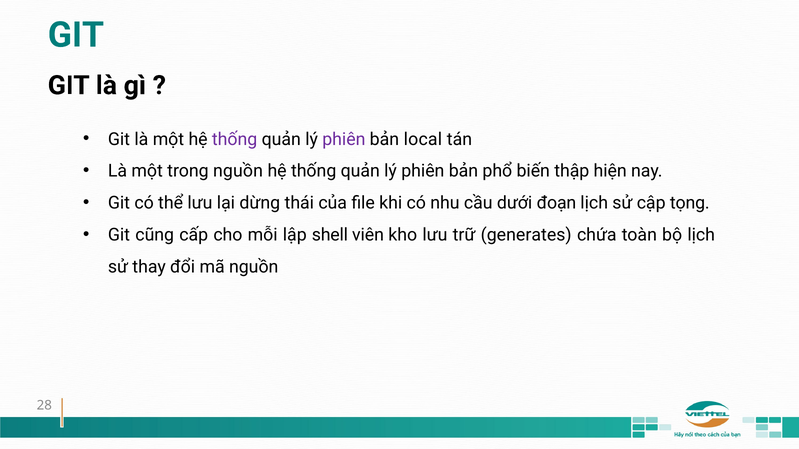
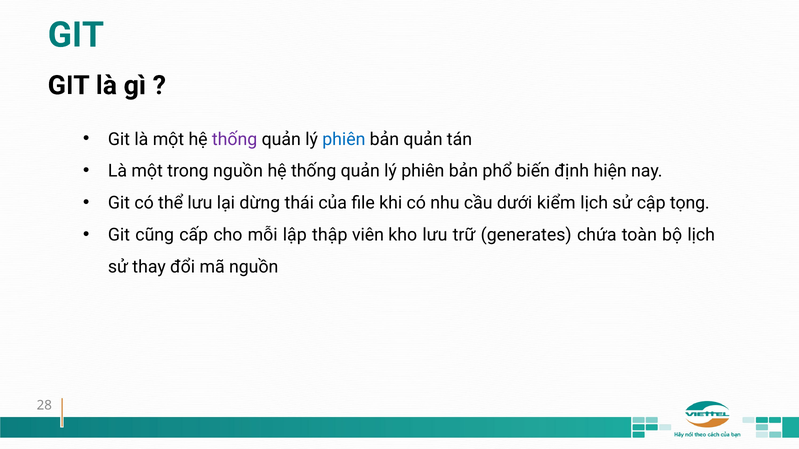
phiên at (344, 139) colour: purple -> blue
bản local: local -> quản
thập: thập -> định
đoạn: đoạn -> kiểm
shell: shell -> thập
